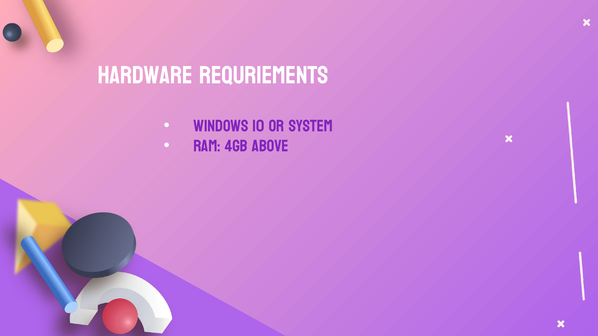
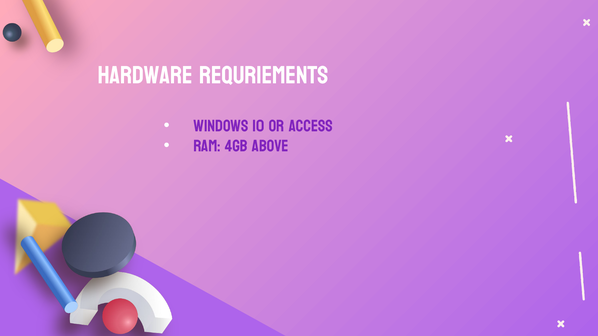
system: system -> access
